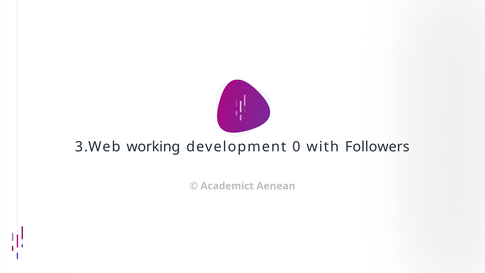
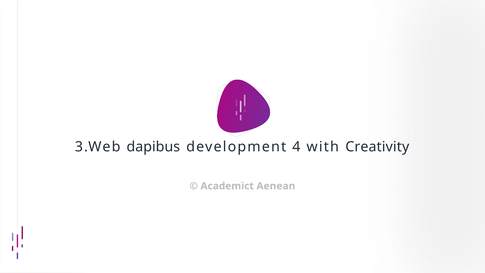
working: working -> dapibus
0: 0 -> 4
Followers: Followers -> Creativity
